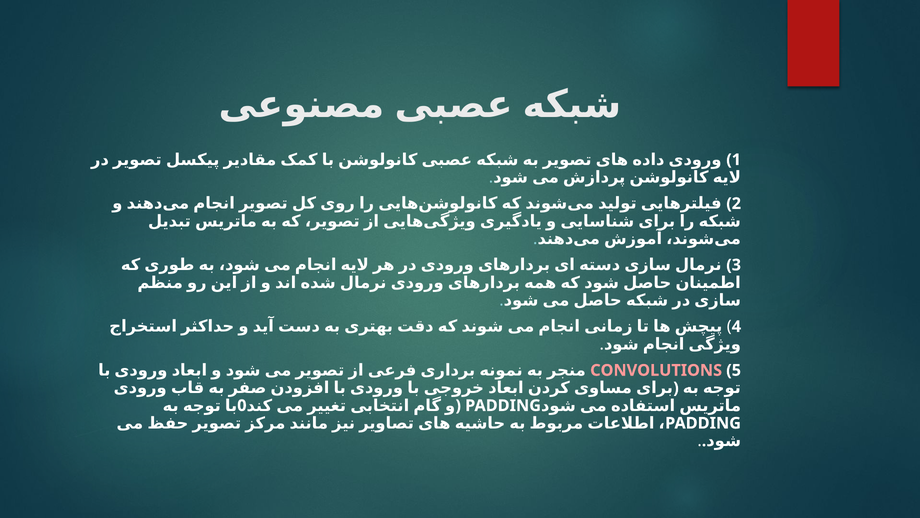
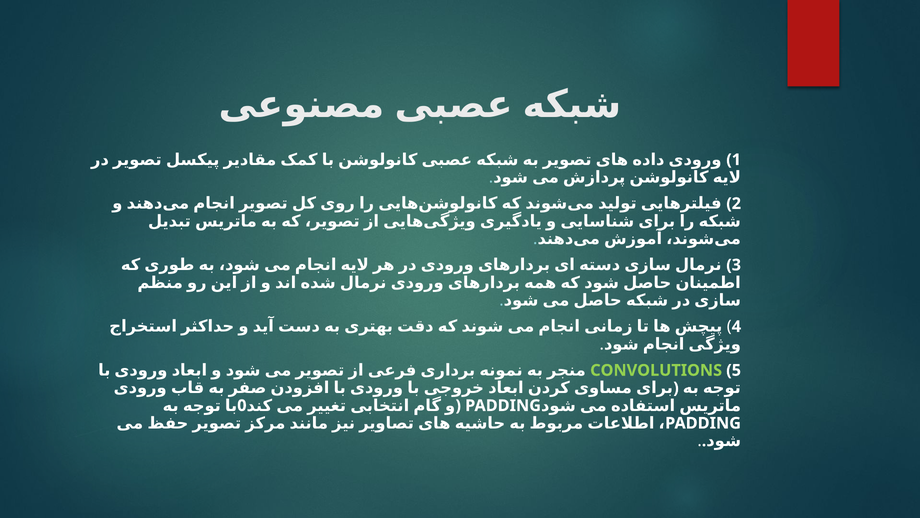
CONVOLUTIONS colour: pink -> light green
